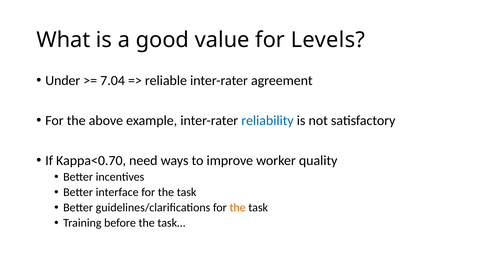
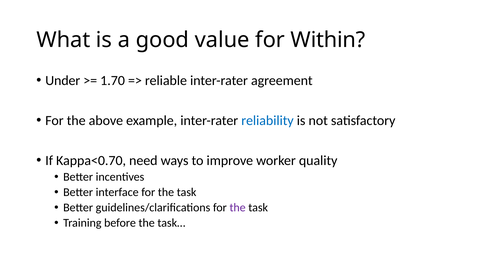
Levels: Levels -> Within
7.04: 7.04 -> 1.70
the at (238, 208) colour: orange -> purple
